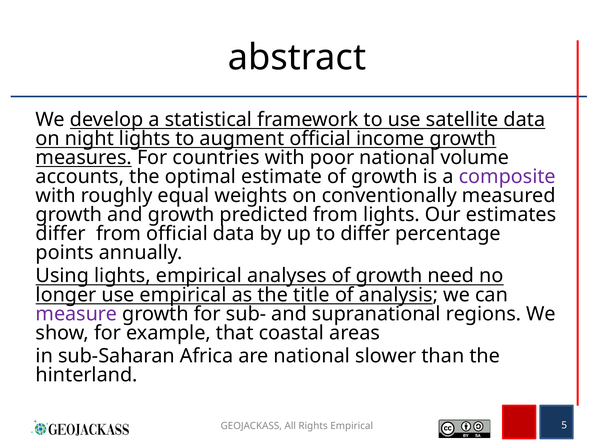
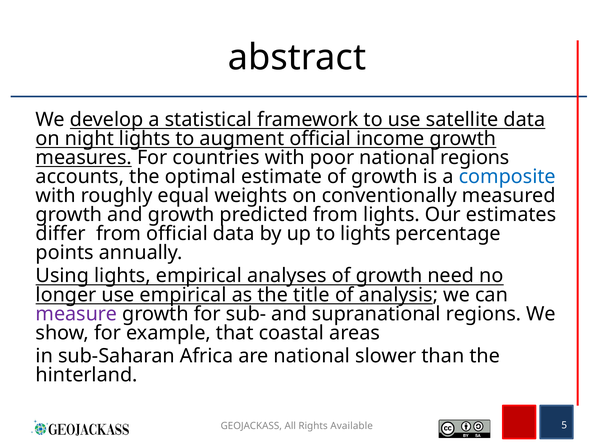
national volume: volume -> regions
composite colour: purple -> blue
to differ: differ -> lights
Rights Empirical: Empirical -> Available
